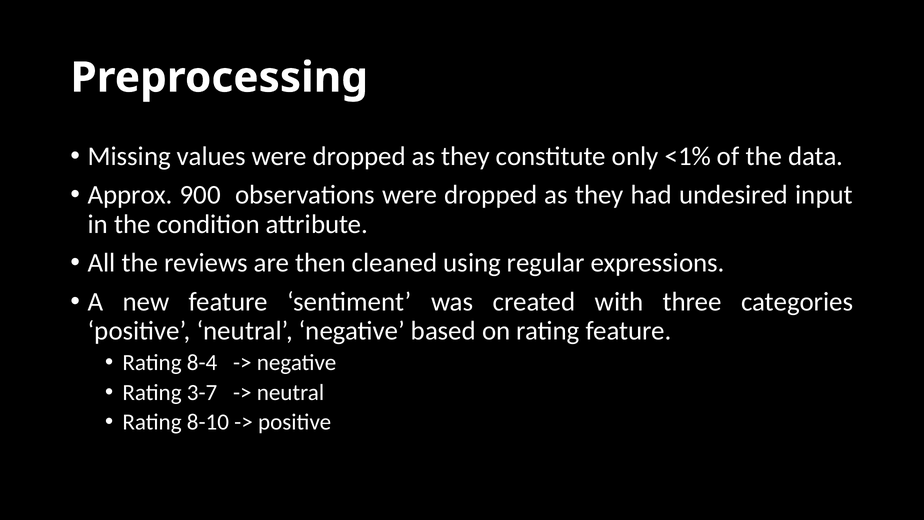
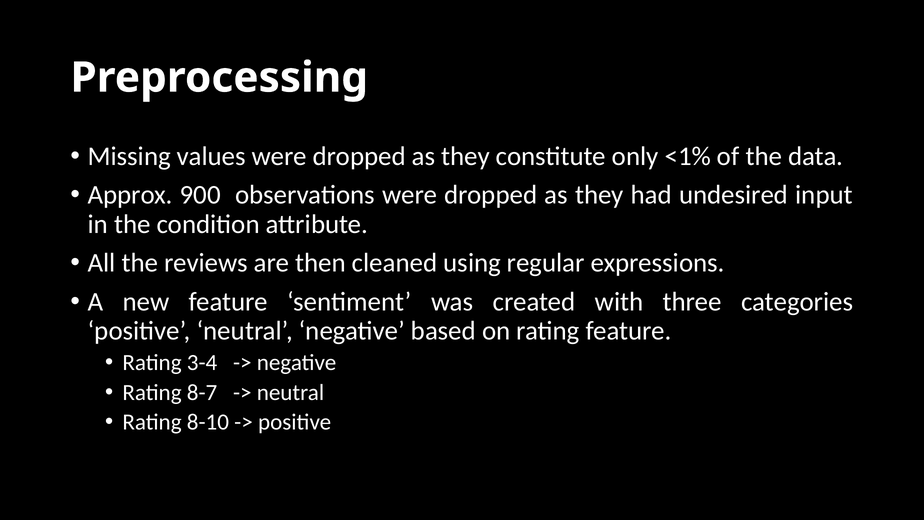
8-4: 8-4 -> 3-4
3-7: 3-7 -> 8-7
